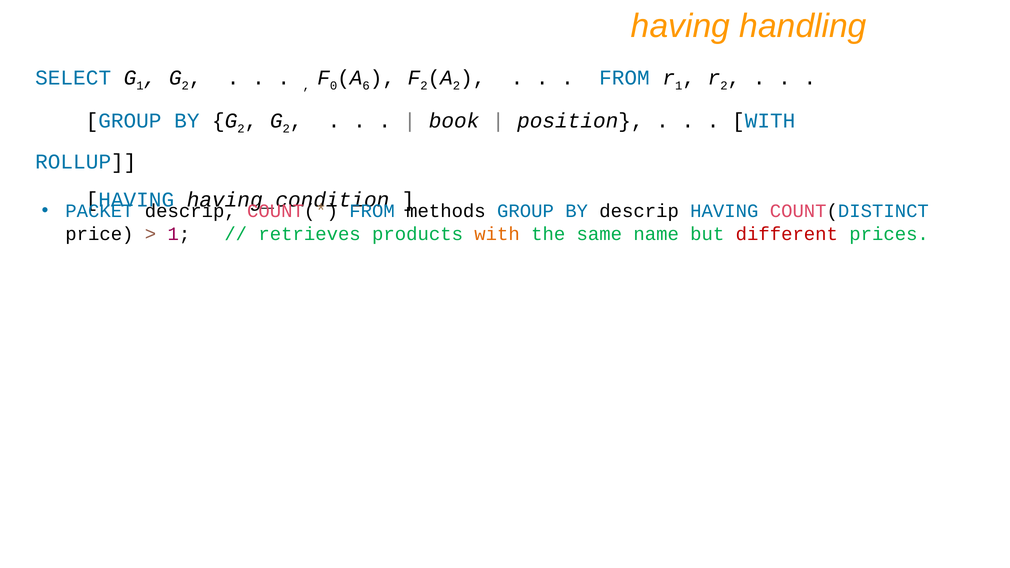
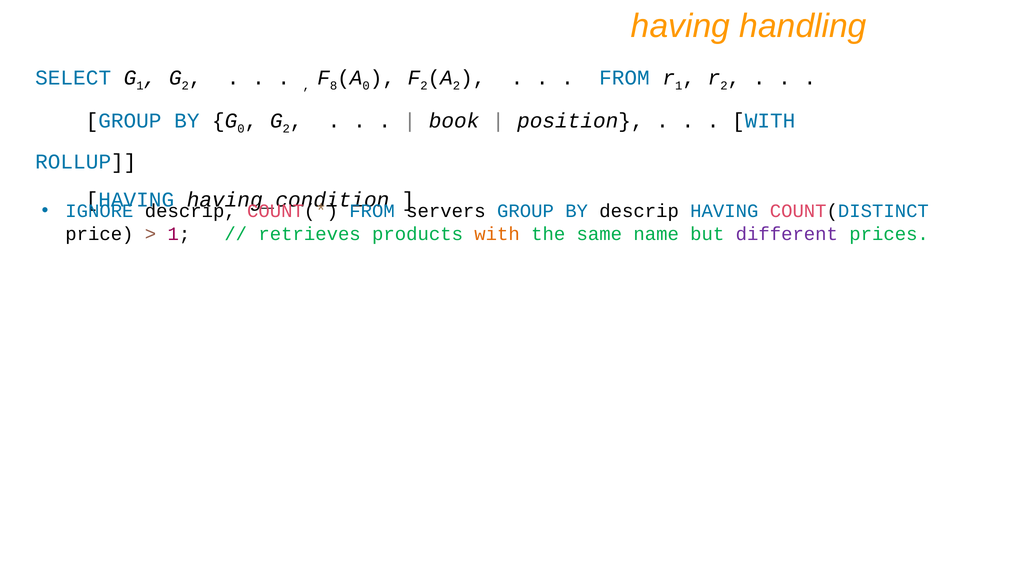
0: 0 -> 8
6 at (366, 86): 6 -> 0
2 at (241, 129): 2 -> 0
PACKET: PACKET -> IGNORE
methods: methods -> servers
different colour: red -> purple
